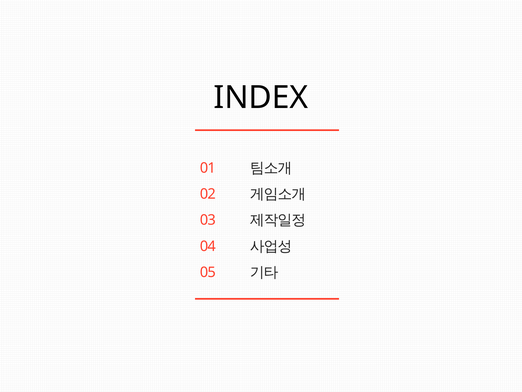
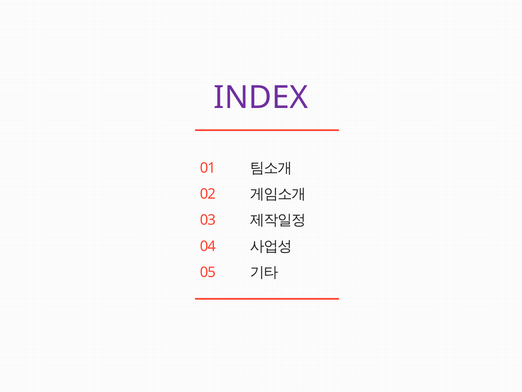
INDEX colour: black -> purple
